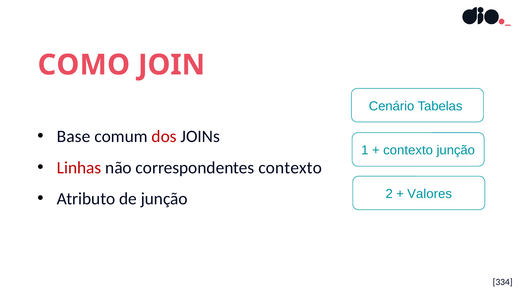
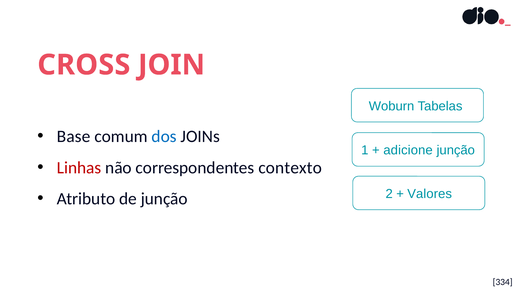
COMO: COMO -> CROSS
Cenário: Cenário -> Woburn
dos colour: red -> blue
contexto at (408, 150): contexto -> adicione
